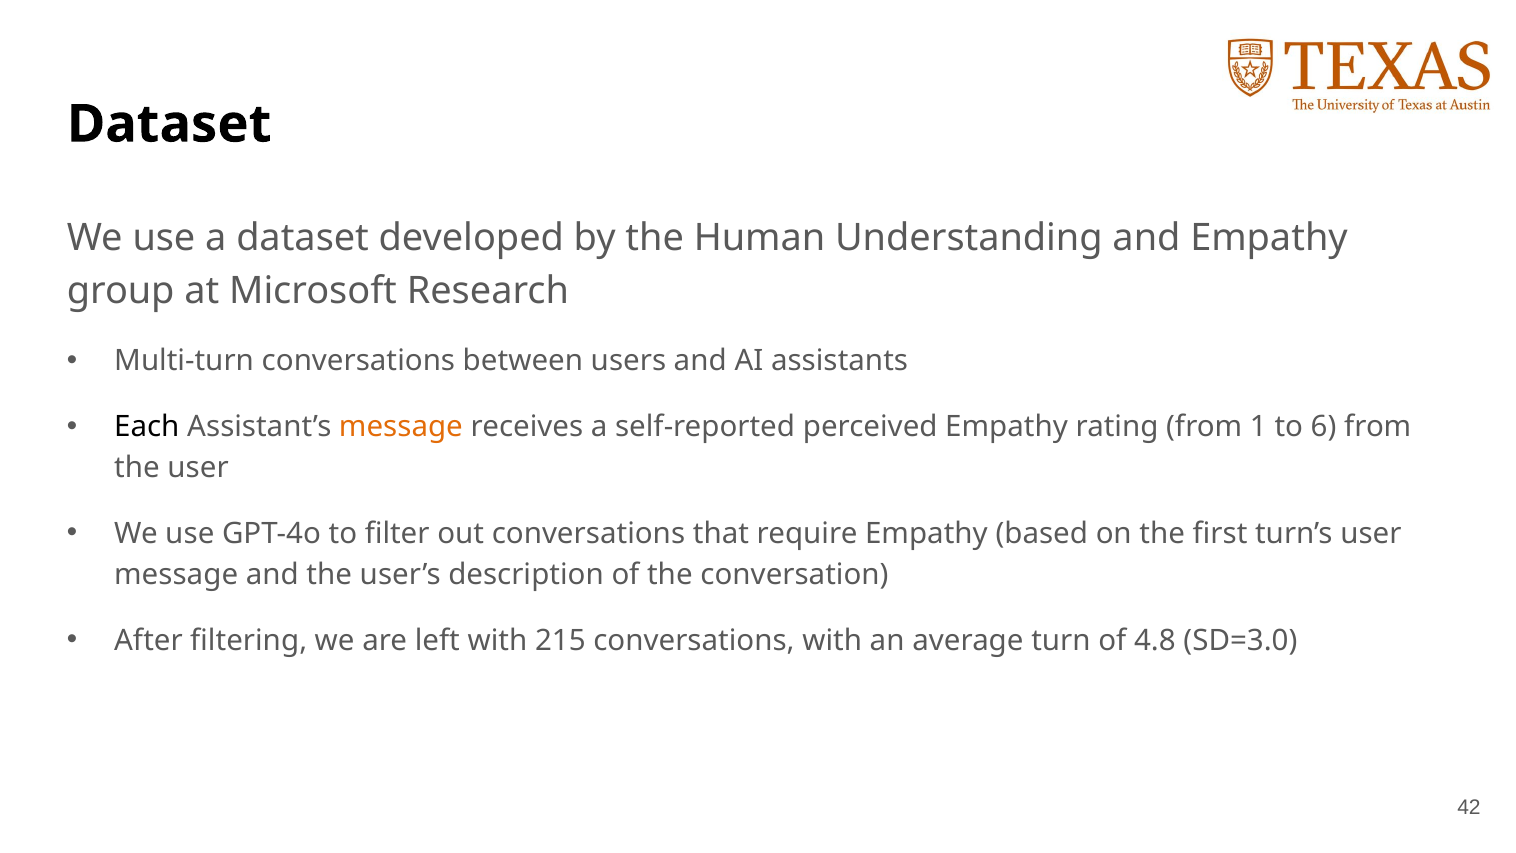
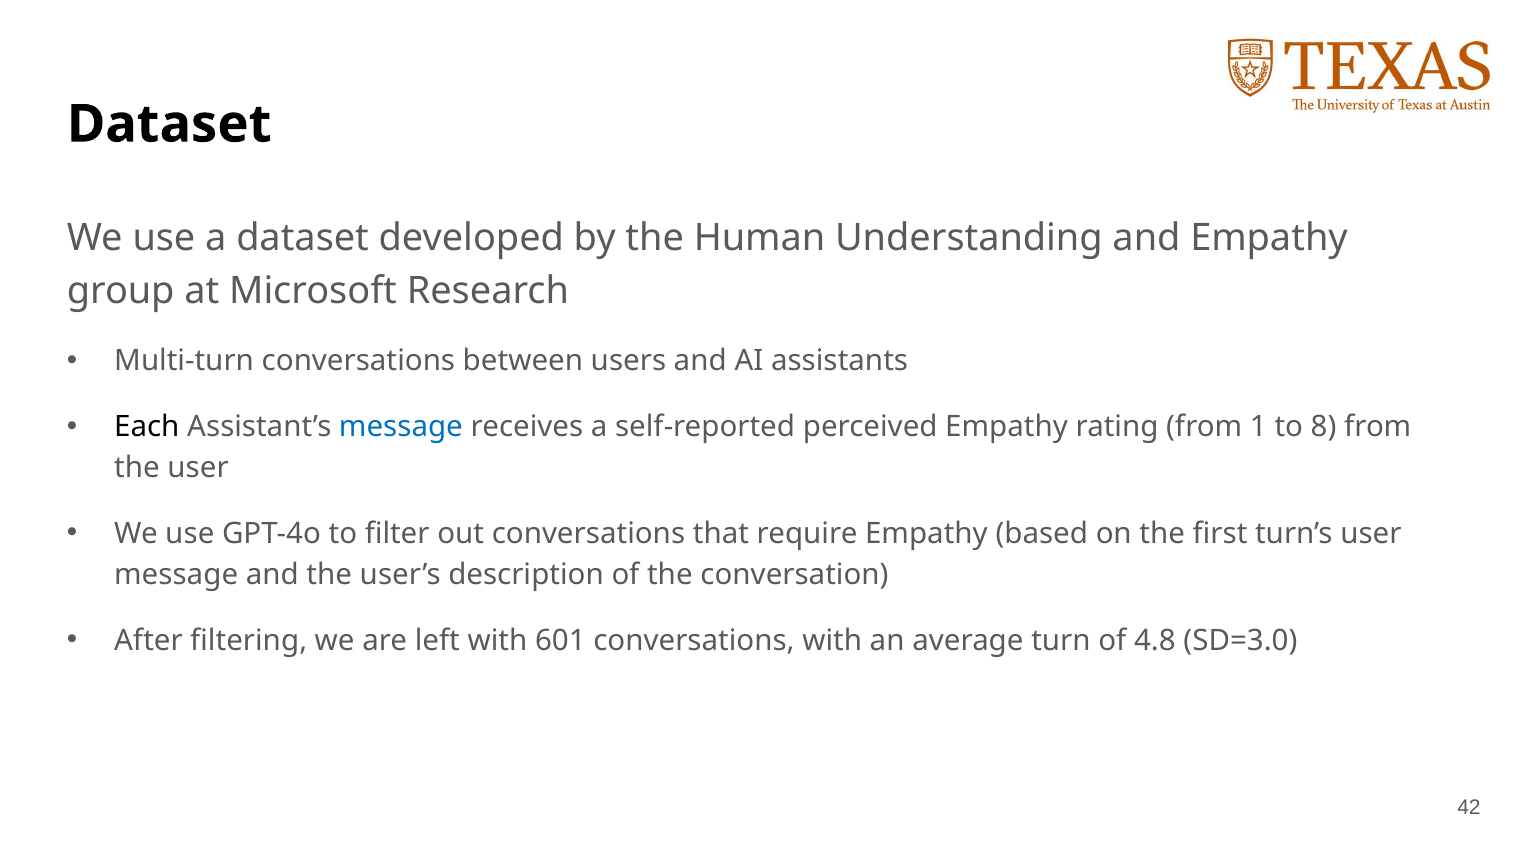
message at (401, 427) colour: orange -> blue
6: 6 -> 8
215: 215 -> 601
